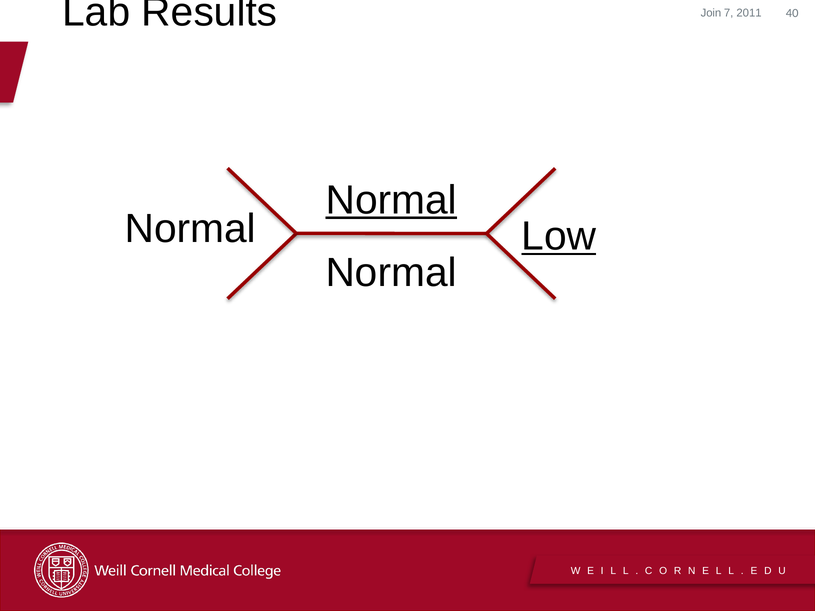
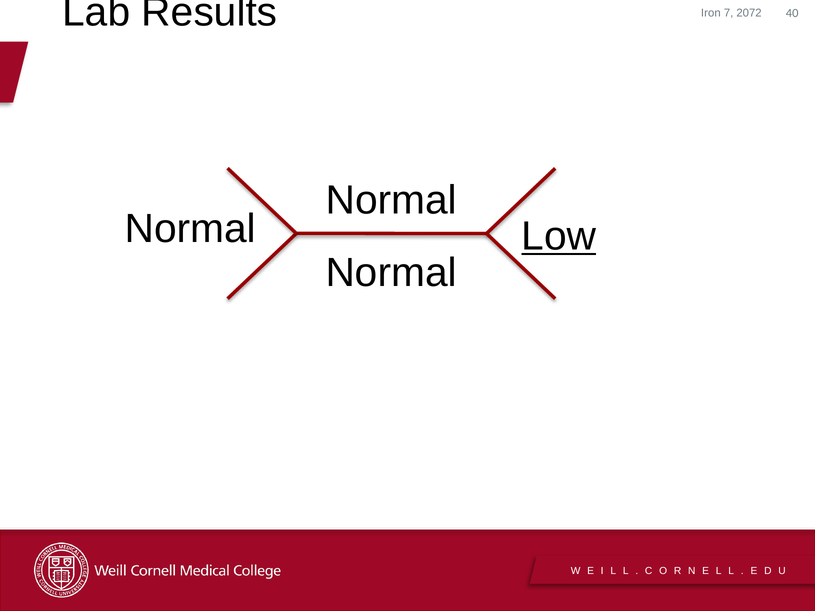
Join: Join -> Iron
2011: 2011 -> 2072
Normal at (391, 200) underline: present -> none
